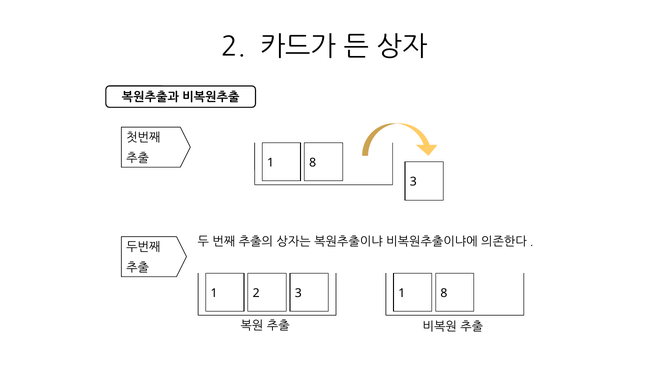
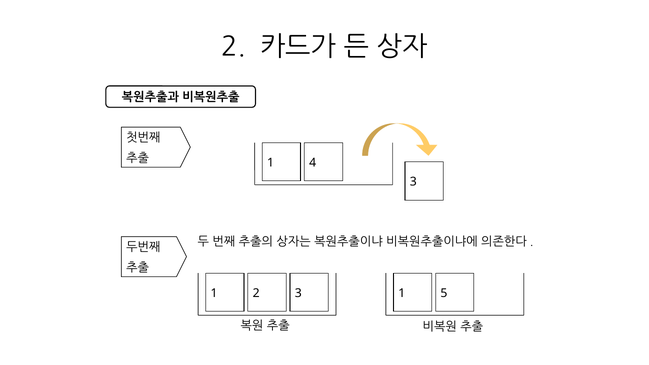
8 at (313, 163): 8 -> 4
8 at (444, 293): 8 -> 5
